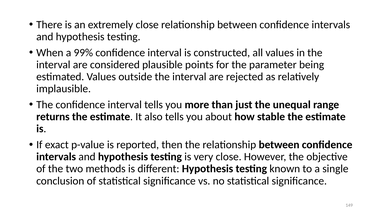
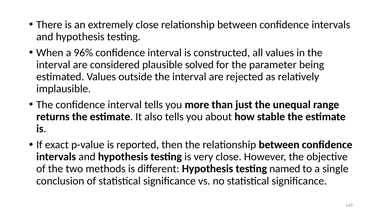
99%: 99% -> 96%
points: points -> solved
known: known -> named
